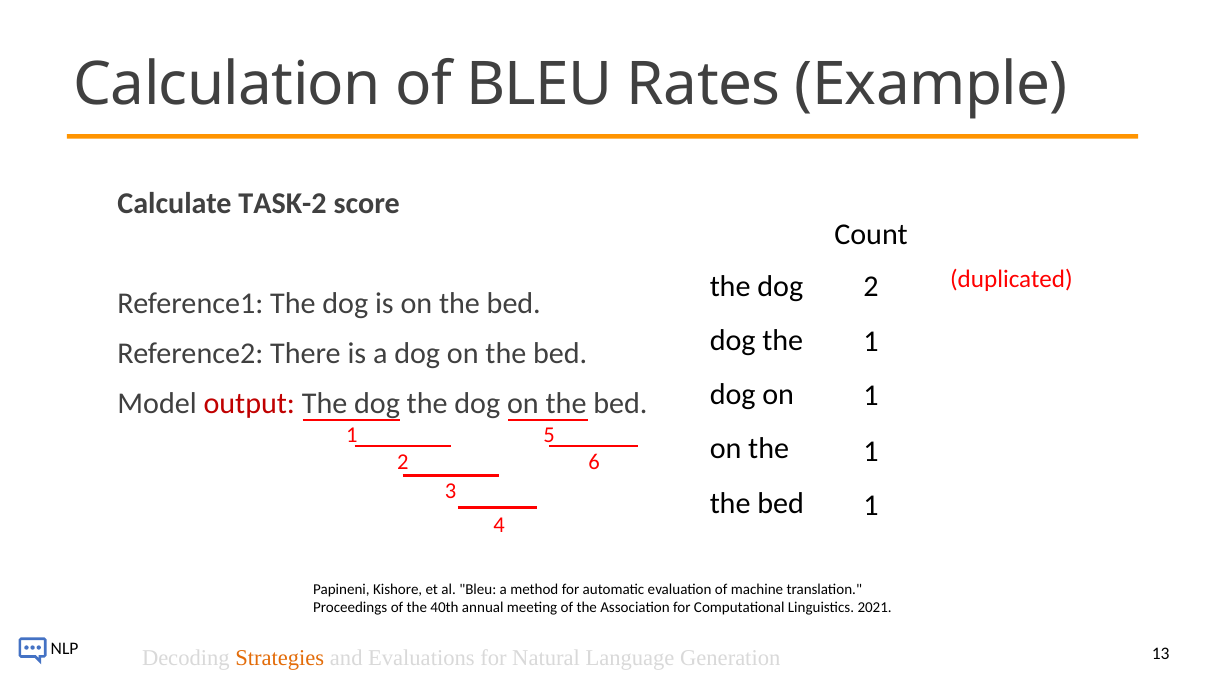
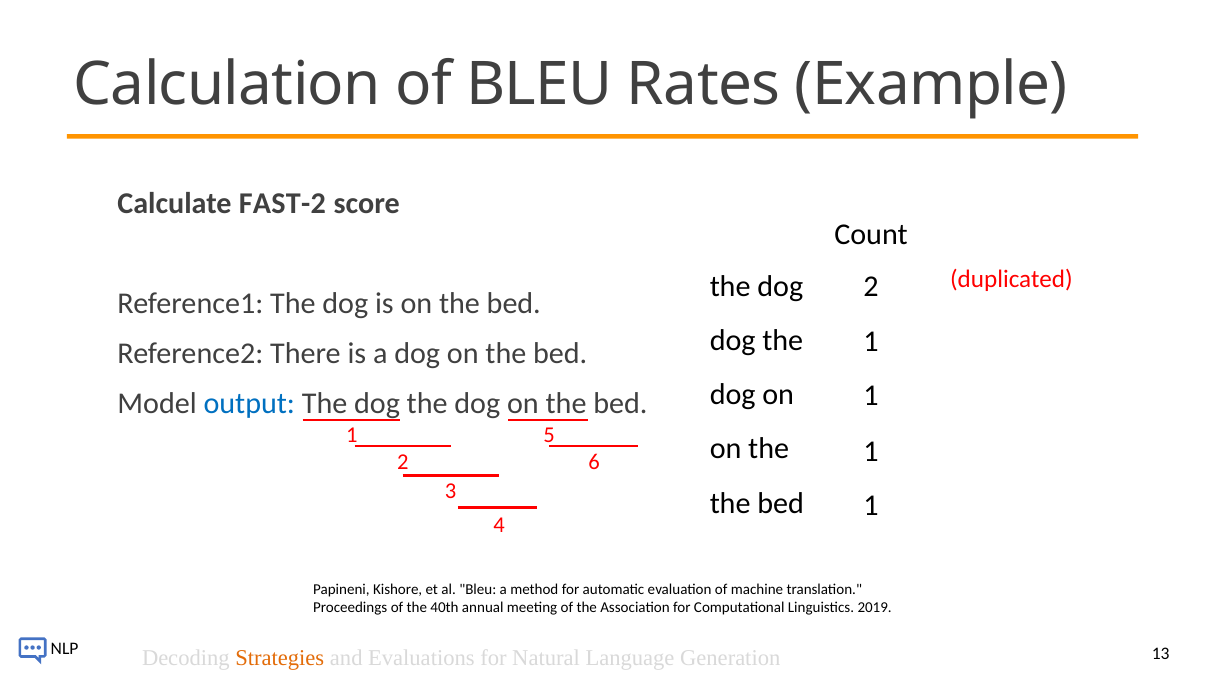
TASK-2: TASK-2 -> FAST-2
output colour: red -> blue
2021: 2021 -> 2019
